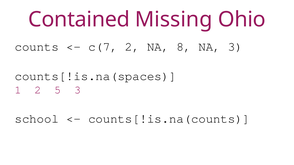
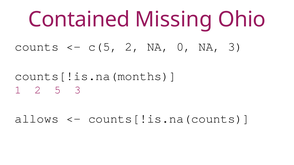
c(7: c(7 -> c(5
8: 8 -> 0
counts[!is.na(spaces: counts[!is.na(spaces -> counts[!is.na(months
school: school -> allows
